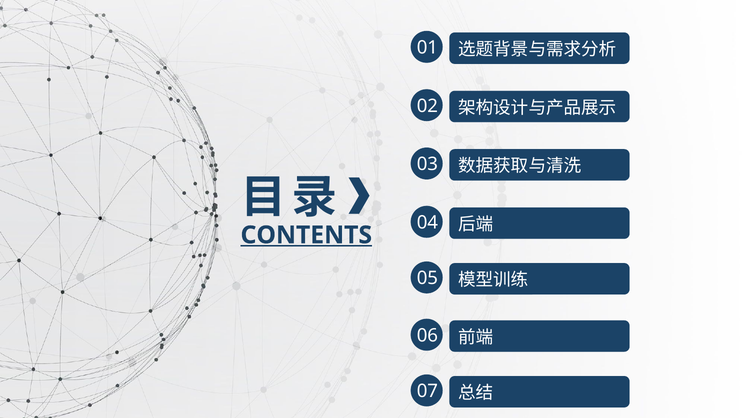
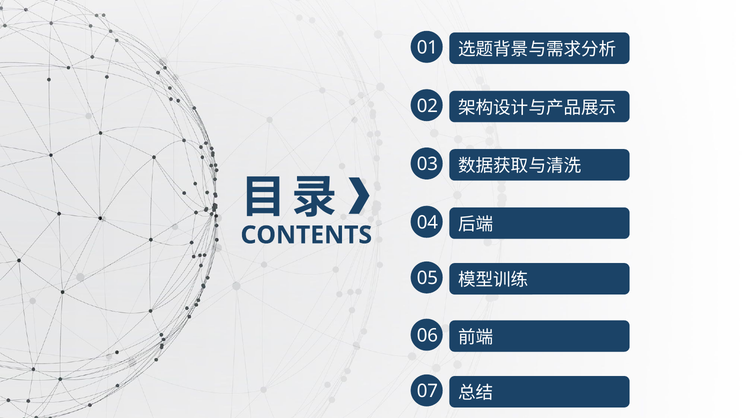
CONTENTS underline: present -> none
